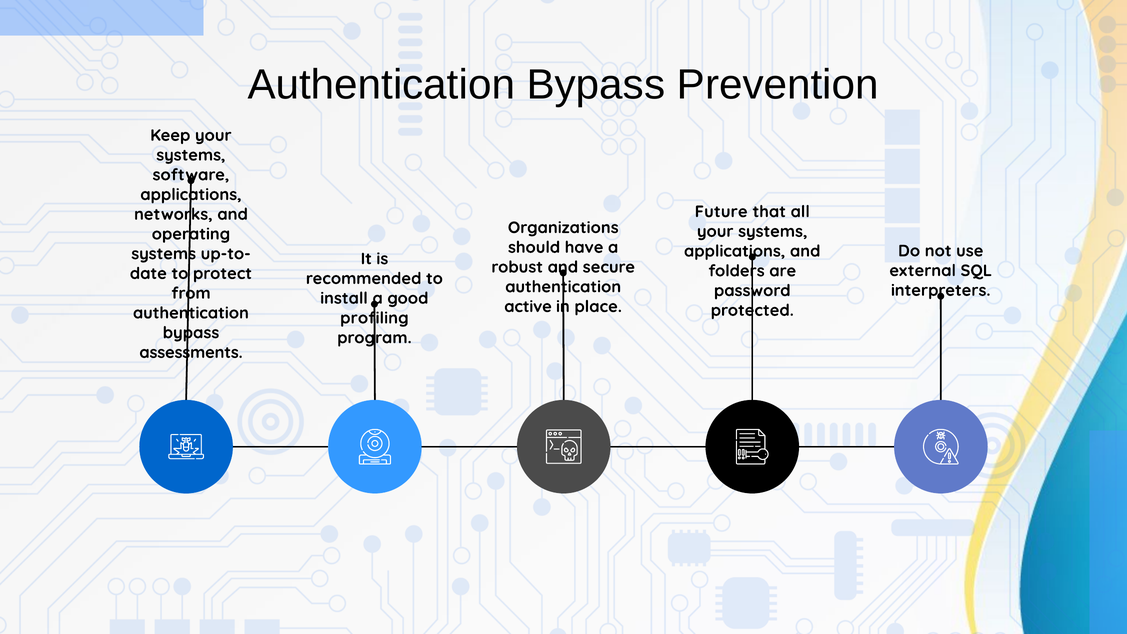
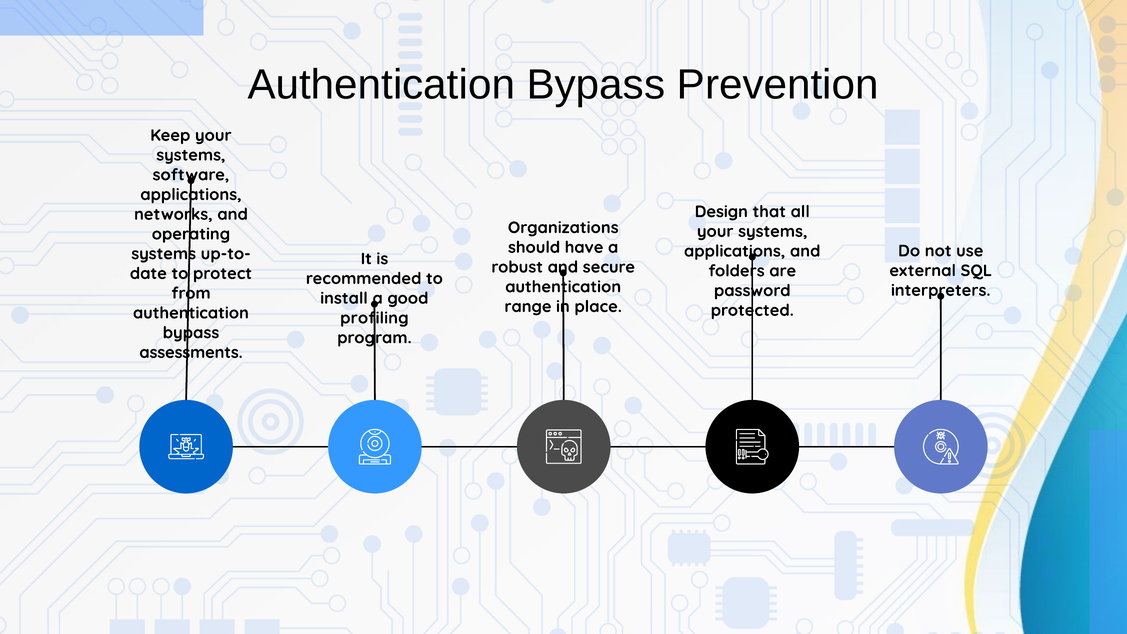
Future: Future -> Design
active: active -> range
